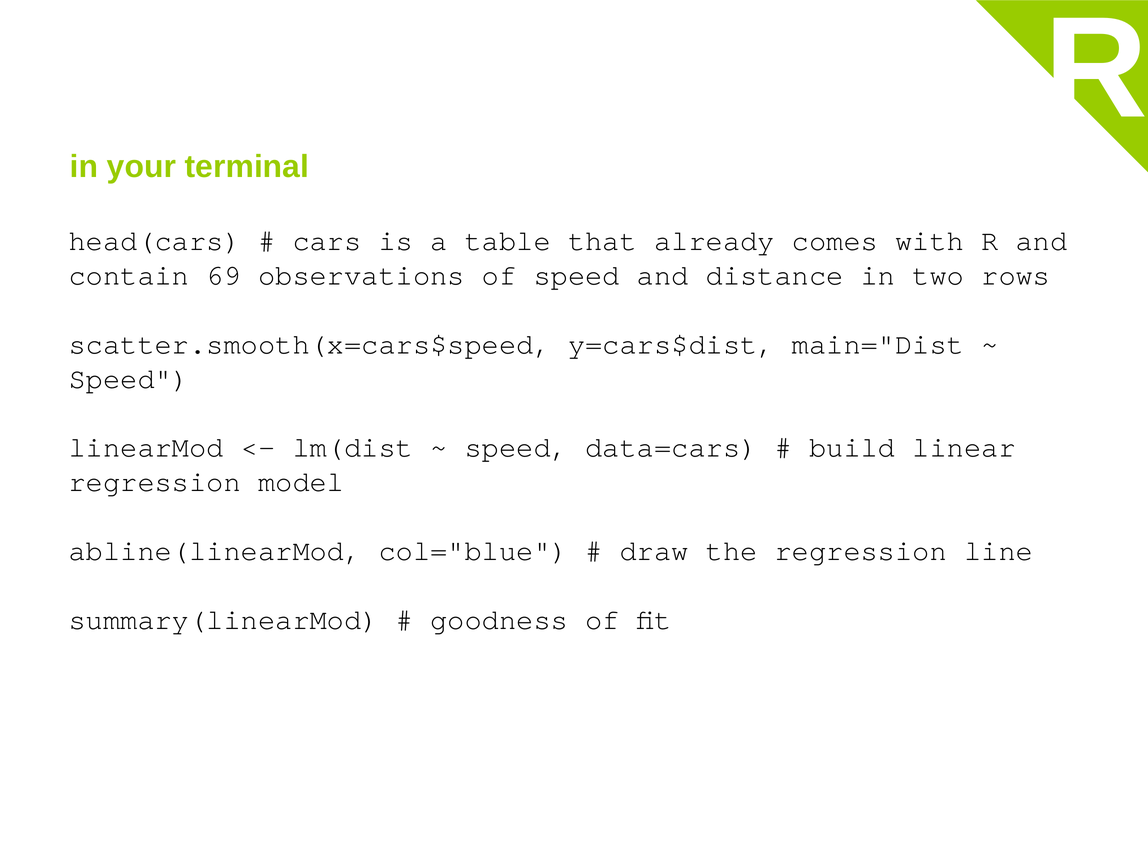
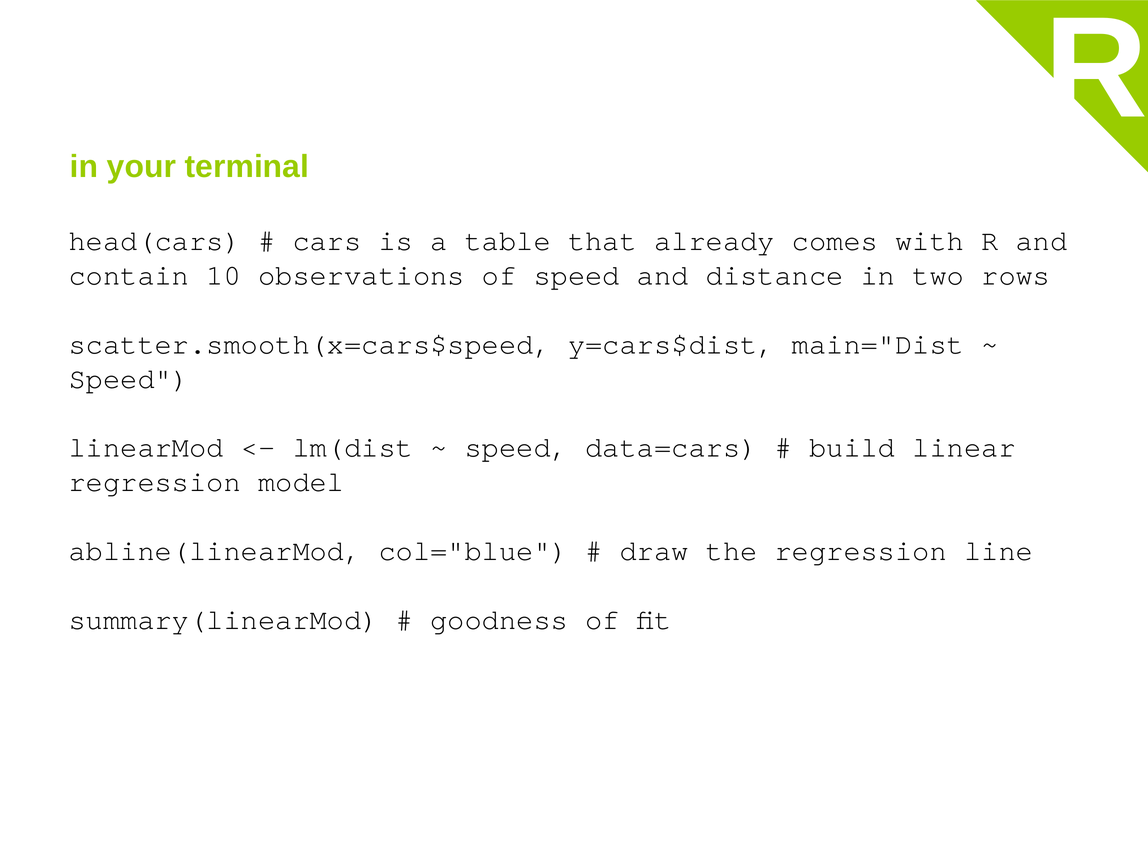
69: 69 -> 10
